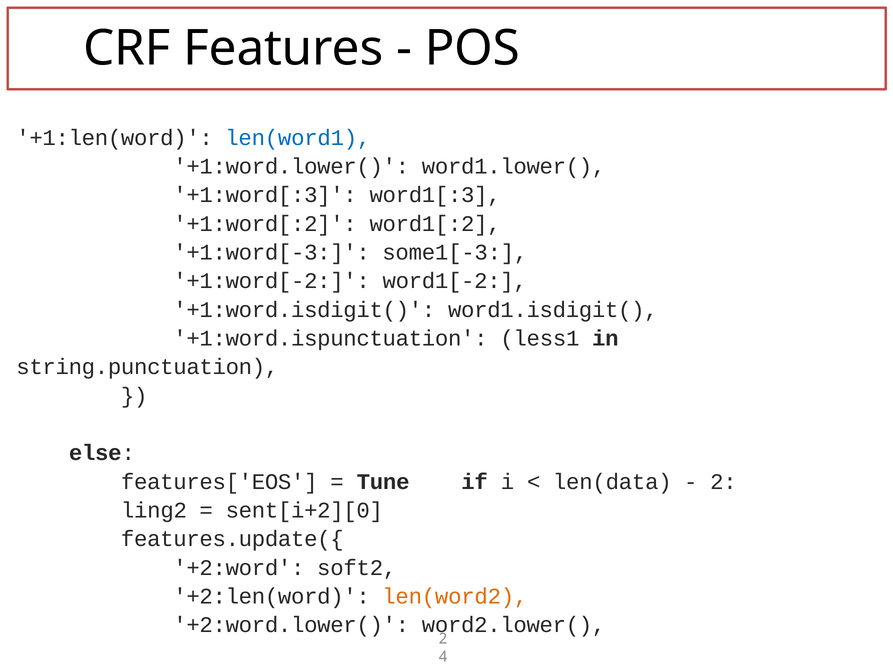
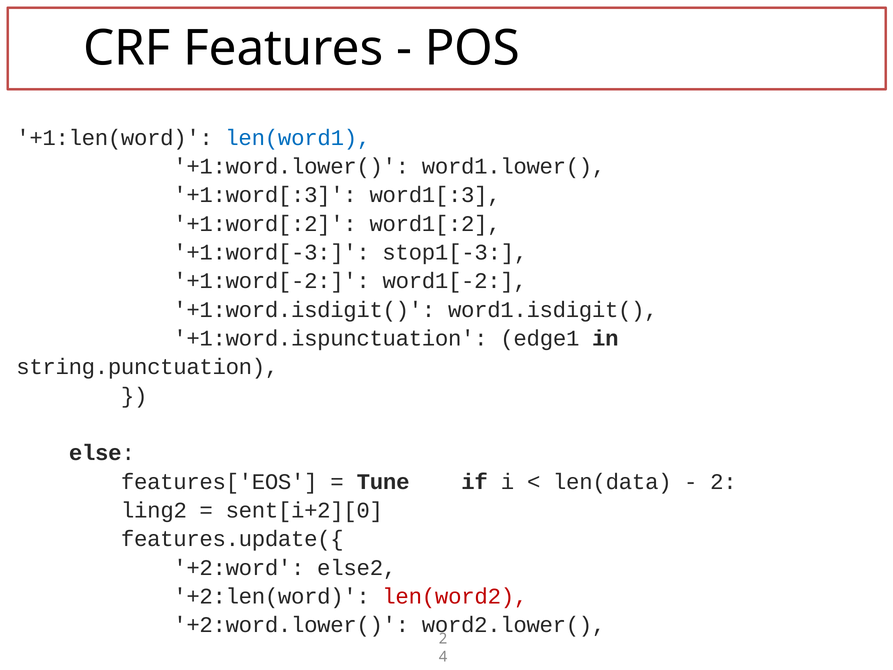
some1[-3: some1[-3 -> stop1[-3
less1: less1 -> edge1
soft2: soft2 -> else2
len(word2 colour: orange -> red
